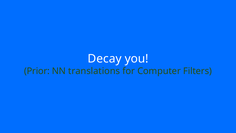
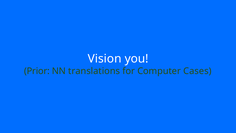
Decay: Decay -> Vision
Filters: Filters -> Cases
